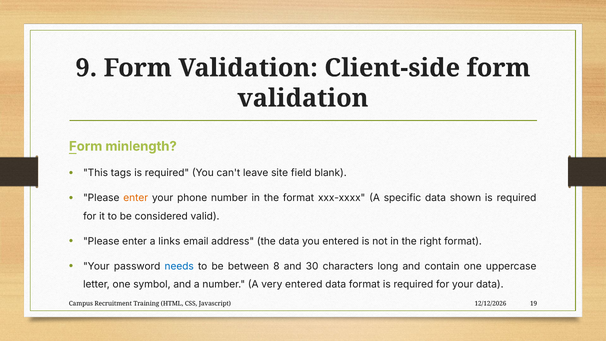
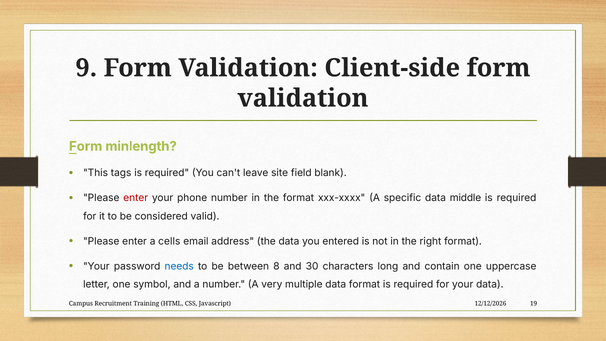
enter at (136, 198) colour: orange -> red
shown: shown -> middle
links: links -> cells
very entered: entered -> multiple
